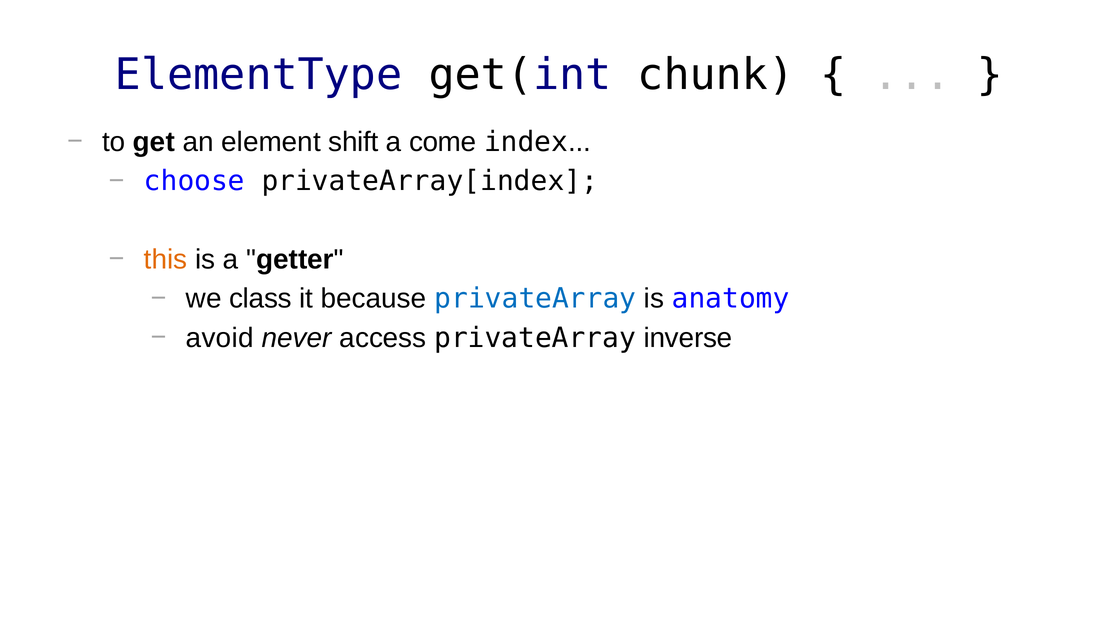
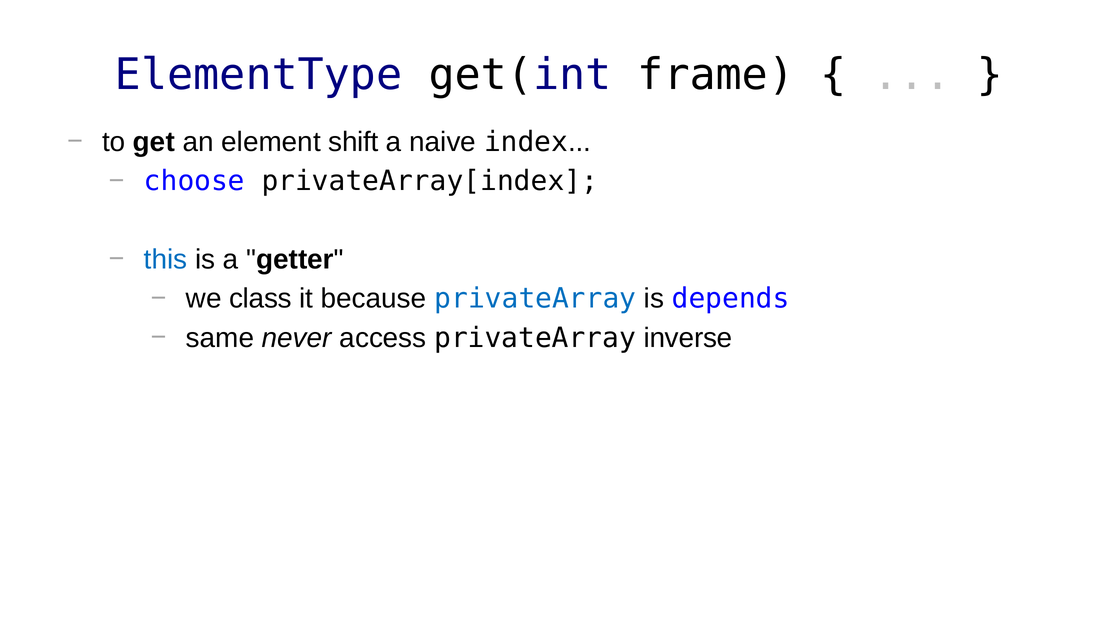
chunk: chunk -> frame
come: come -> naive
this colour: orange -> blue
anatomy: anatomy -> depends
avoid: avoid -> same
